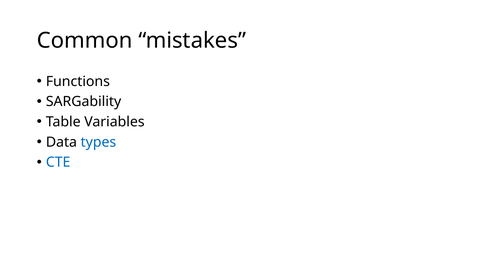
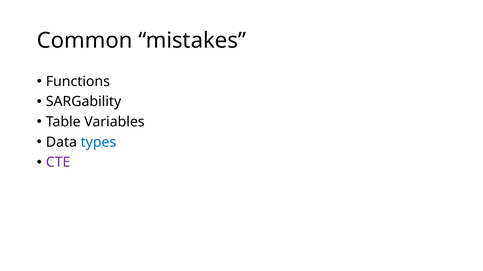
CTE colour: blue -> purple
